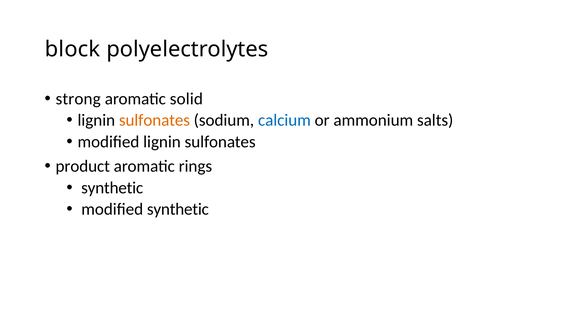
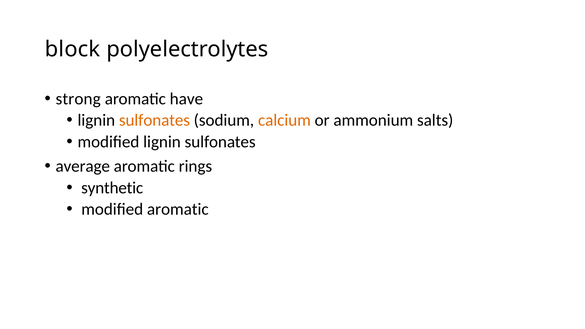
solid: solid -> have
calcium colour: blue -> orange
product: product -> average
modified synthetic: synthetic -> aromatic
